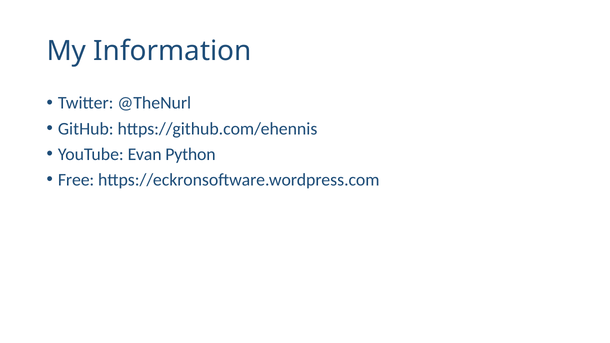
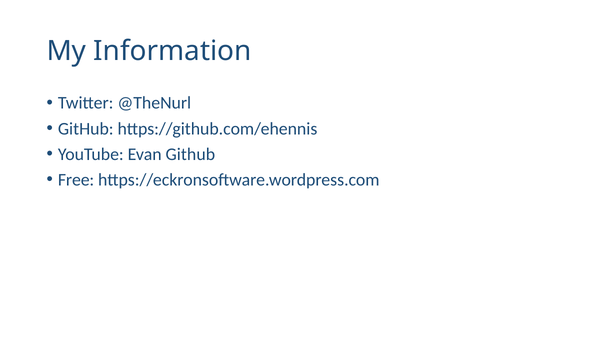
Evan Python: Python -> Github
